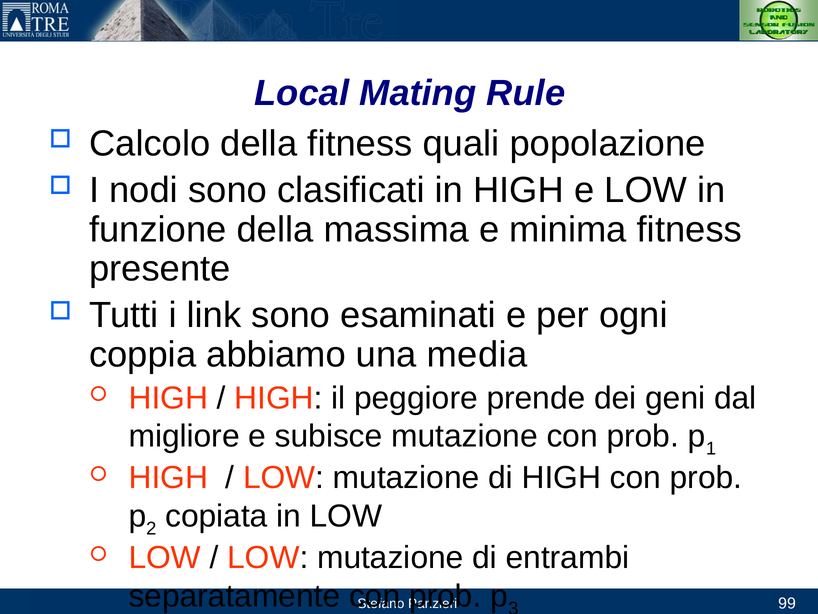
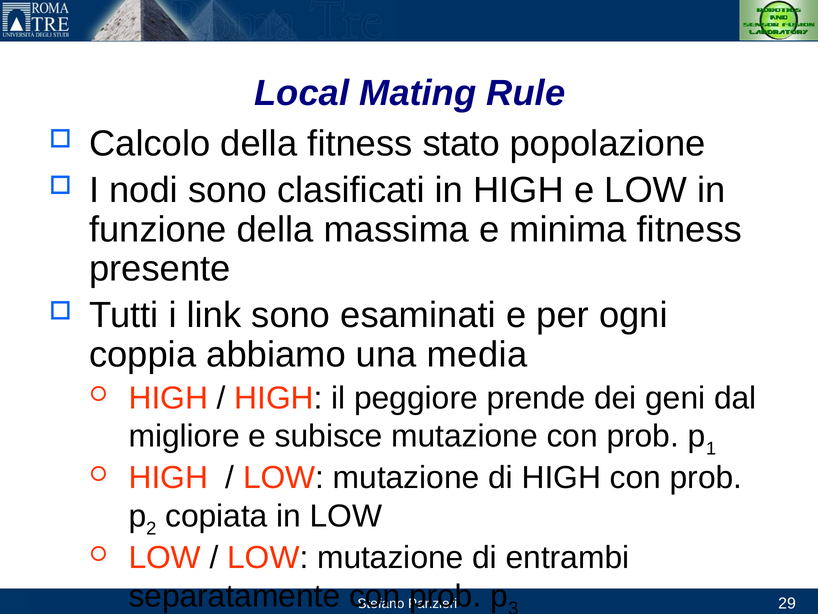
quali: quali -> stato
99: 99 -> 29
